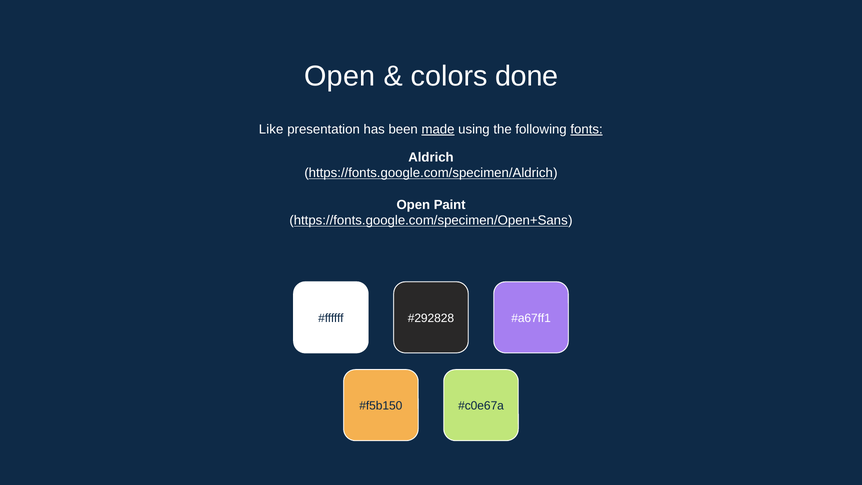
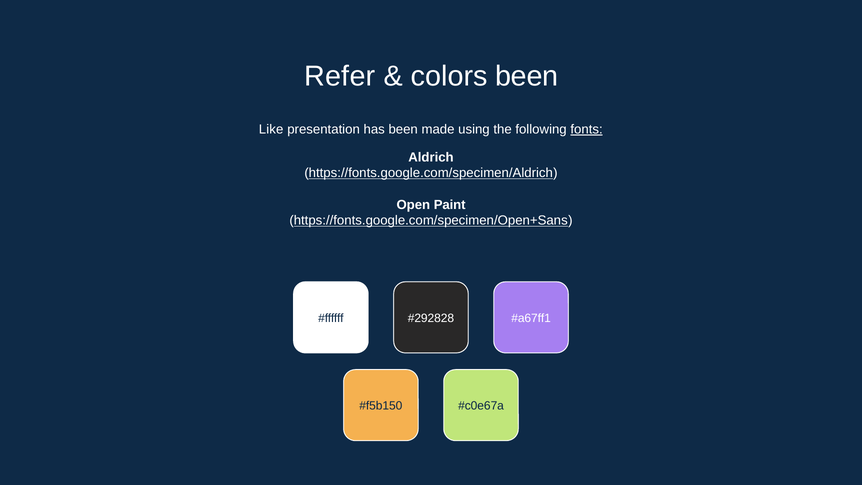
Open at (340, 76): Open -> Refer
colors done: done -> been
made underline: present -> none
